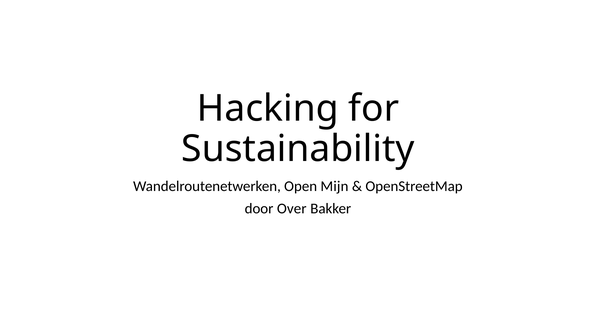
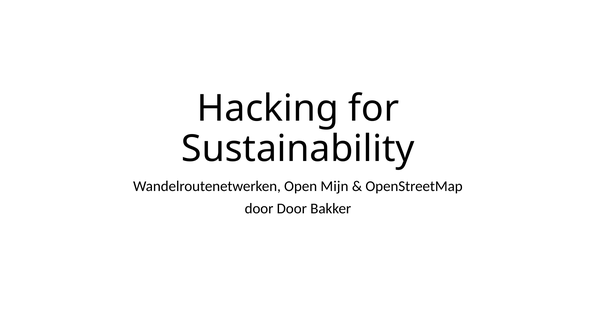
door Over: Over -> Door
